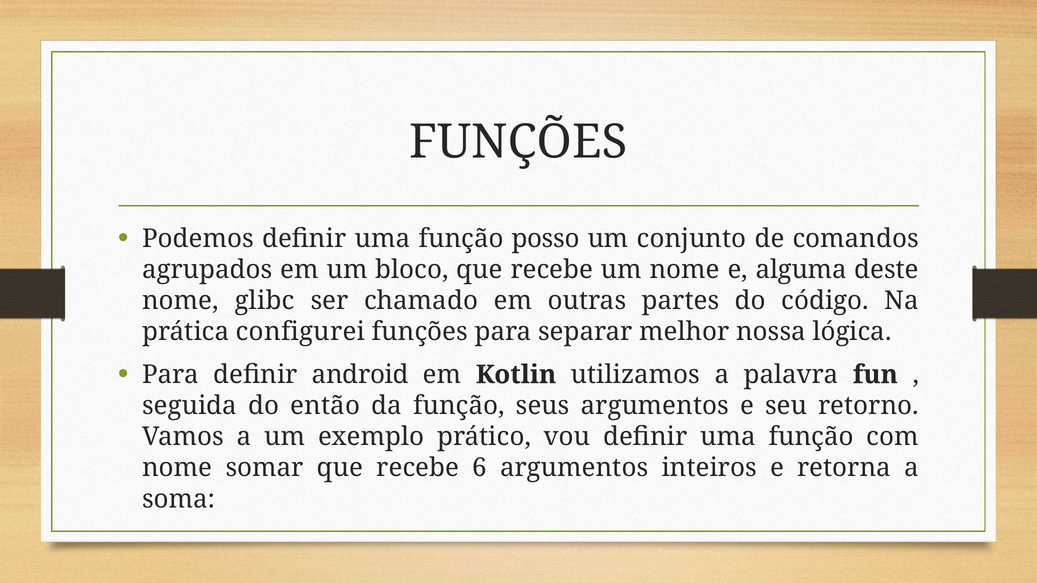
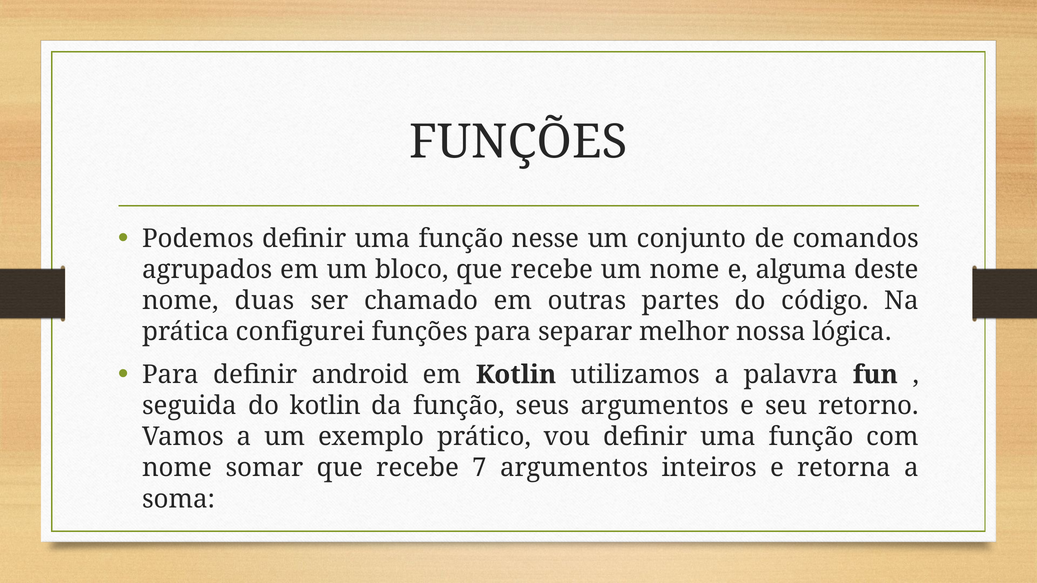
posso: posso -> nesse
glibc: glibc -> duas
do então: então -> kotlin
6: 6 -> 7
